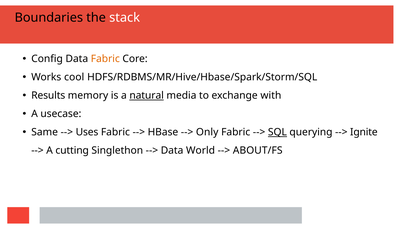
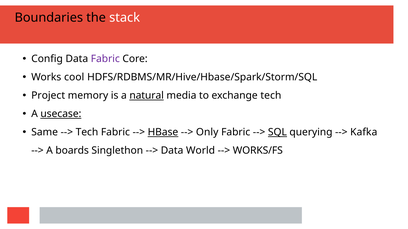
Fabric at (105, 59) colour: orange -> purple
Results: Results -> Project
exchange with: with -> tech
usecase underline: none -> present
Uses at (87, 132): Uses -> Tech
HBase underline: none -> present
Ignite: Ignite -> Kafka
cutting: cutting -> boards
ABOUT/FS: ABOUT/FS -> WORKS/FS
